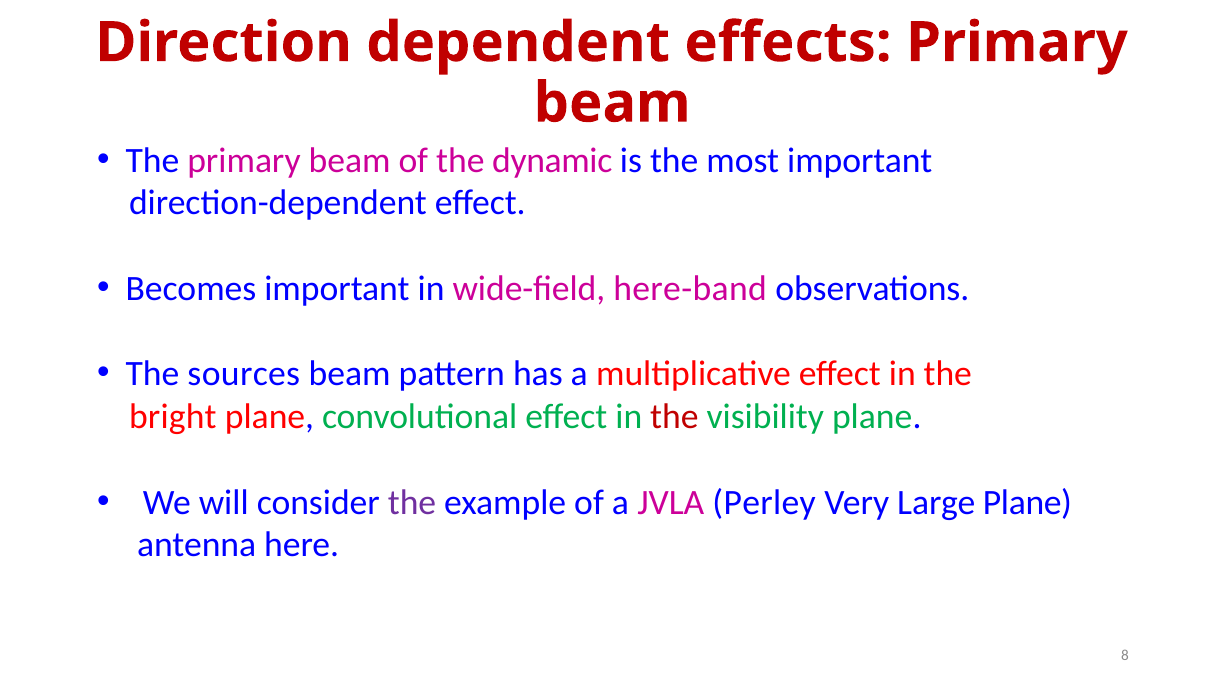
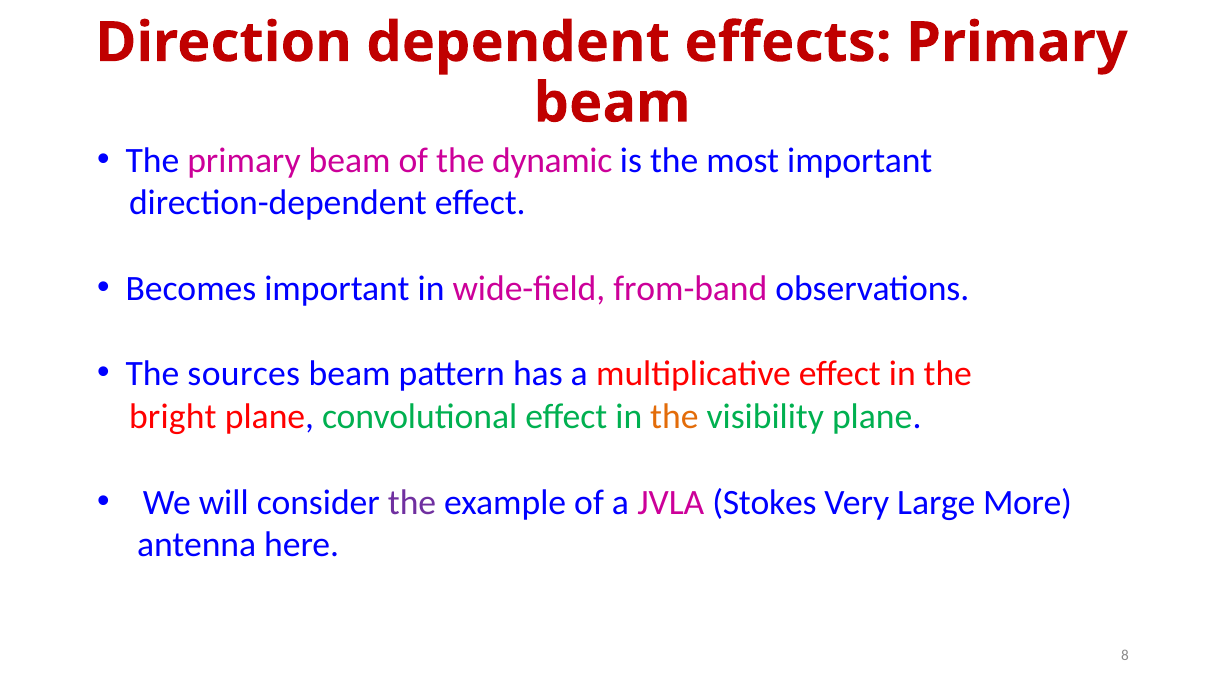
here-band: here-band -> from-band
the at (674, 417) colour: red -> orange
Perley: Perley -> Stokes
Large Plane: Plane -> More
